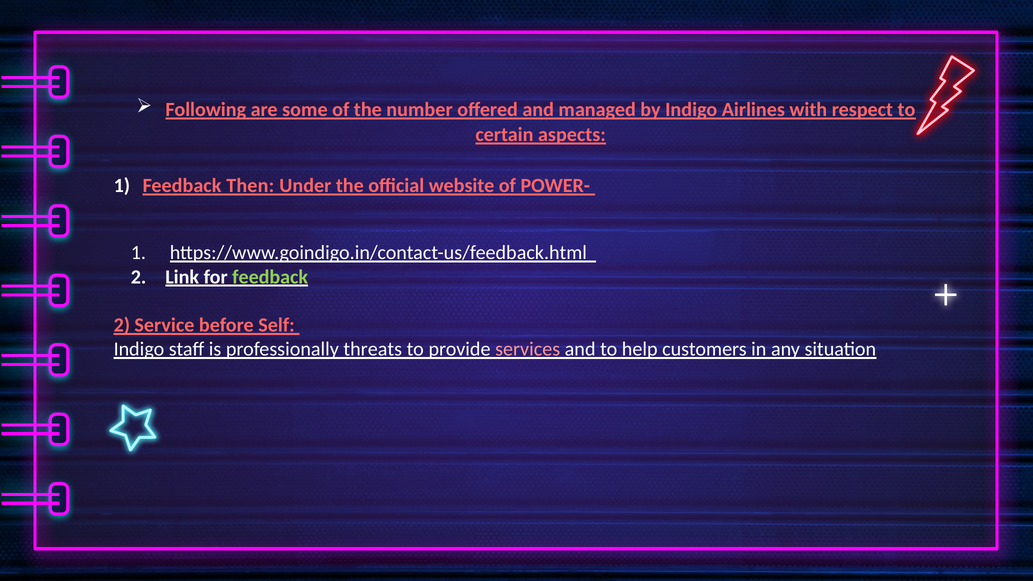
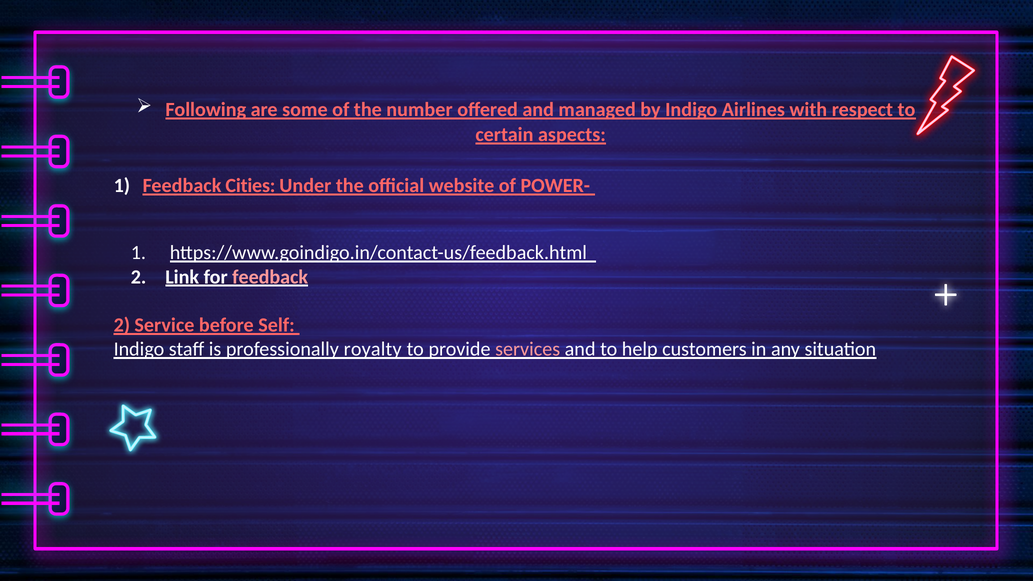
Then: Then -> Cities
feedback at (270, 277) colour: light green -> pink
threats: threats -> royalty
